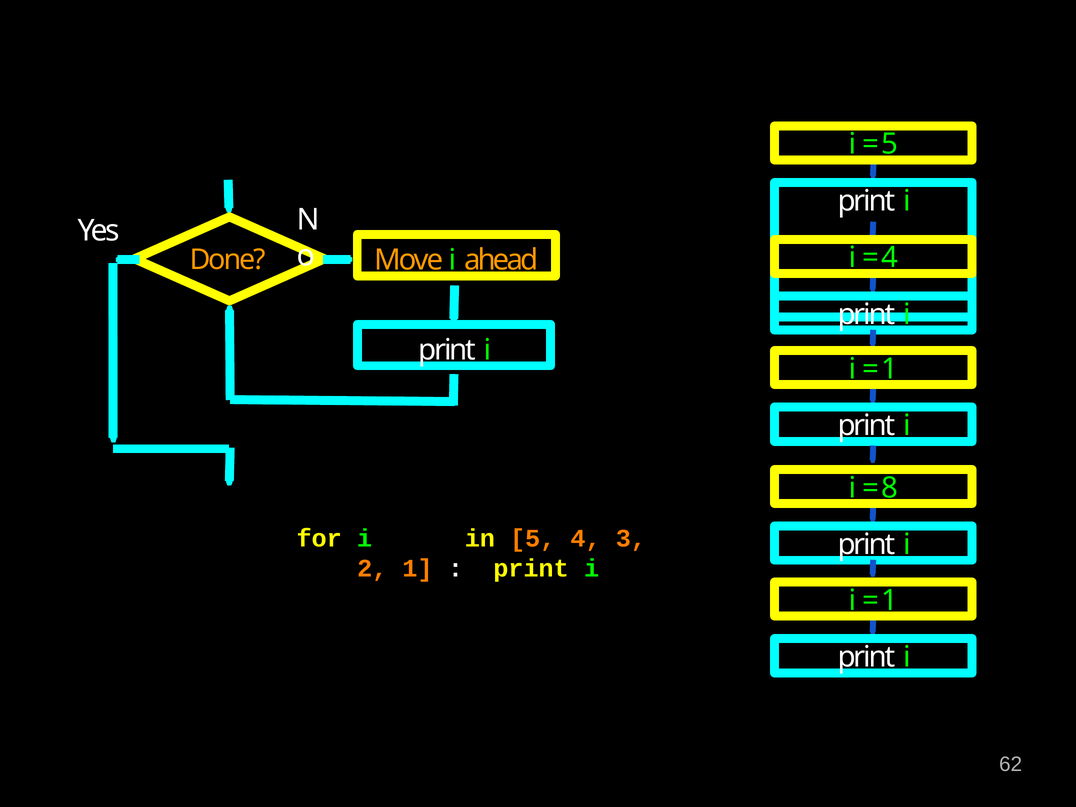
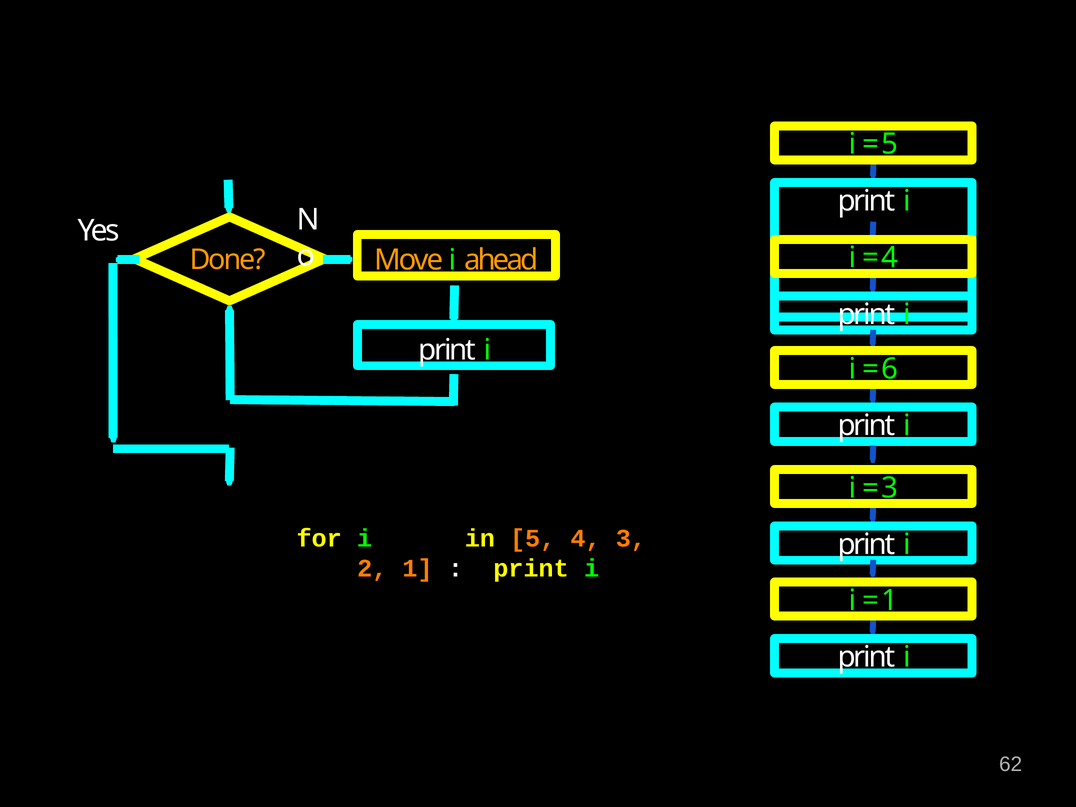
1 at (890, 369): 1 -> 6
8 at (890, 488): 8 -> 3
